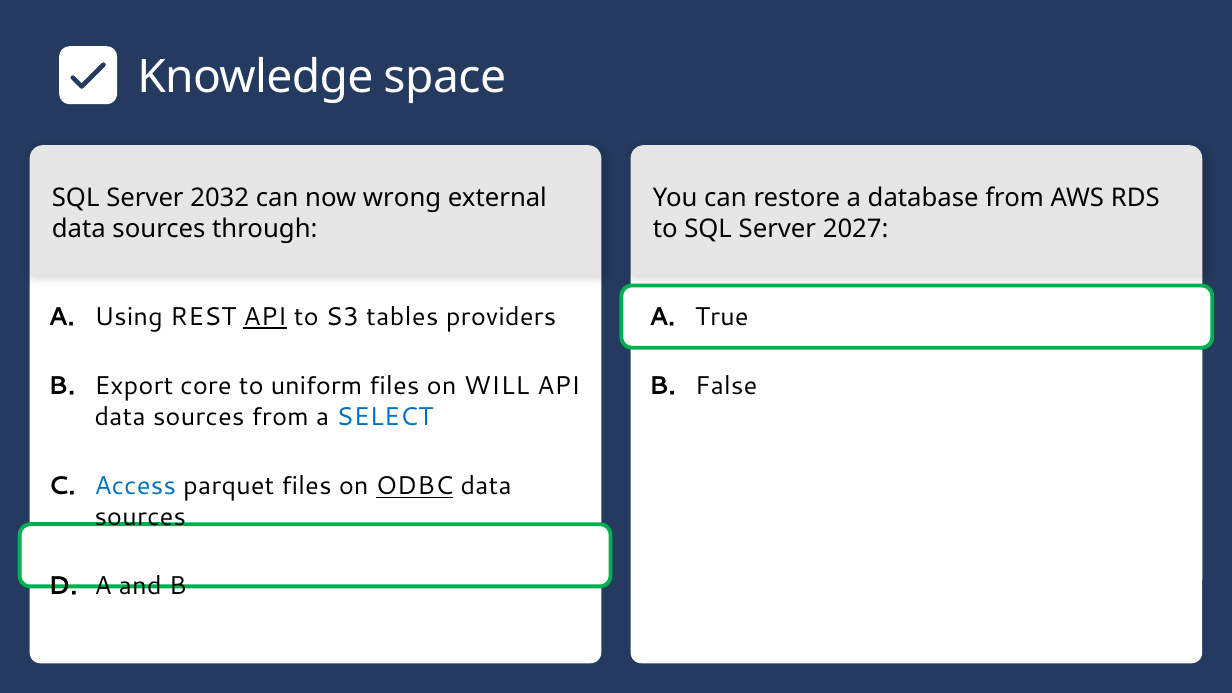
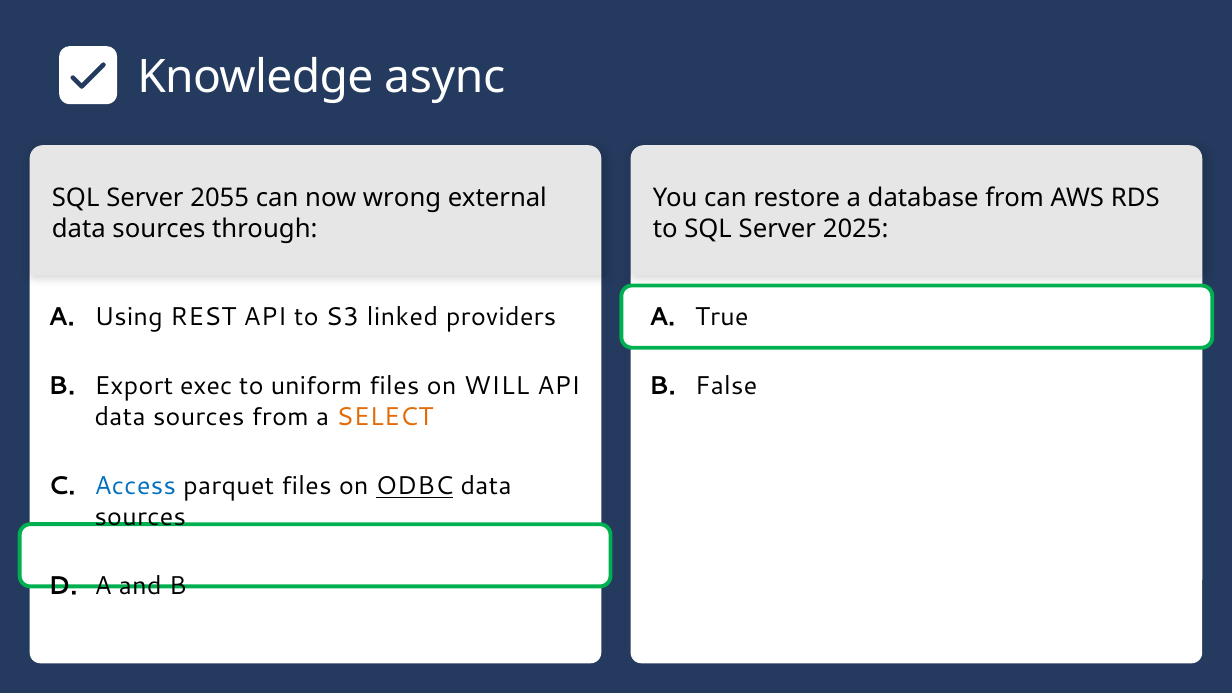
space: space -> async
2032: 2032 -> 2055
2027: 2027 -> 2025
API at (265, 317) underline: present -> none
tables: tables -> linked
core: core -> exec
SELECT colour: blue -> orange
